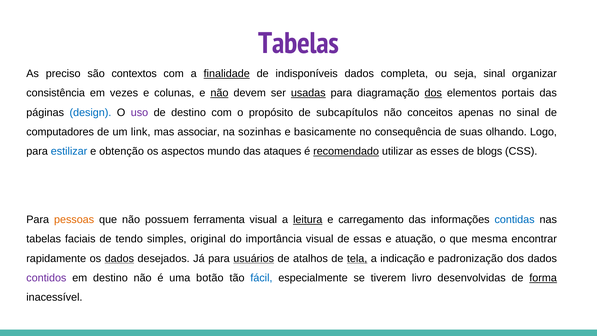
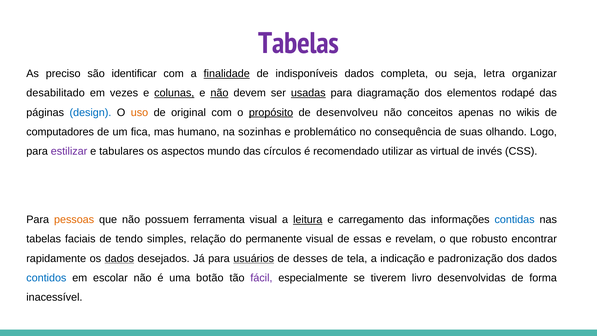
contextos: contextos -> identificar
seja sinal: sinal -> letra
consistência: consistência -> desabilitado
colunas underline: none -> present
dos at (433, 93) underline: present -> none
portais: portais -> rodapé
uso colour: purple -> orange
de destino: destino -> original
propósito underline: none -> present
subcapítulos: subcapítulos -> desenvolveu
no sinal: sinal -> wikis
link: link -> fica
associar: associar -> humano
basicamente: basicamente -> problemático
estilizar colour: blue -> purple
obtenção: obtenção -> tabulares
ataques: ataques -> círculos
recomendado underline: present -> none
esses: esses -> virtual
blogs: blogs -> invés
original: original -> relação
importância: importância -> permanente
atuação: atuação -> revelam
mesma: mesma -> robusto
atalhos: atalhos -> desses
tela underline: present -> none
contidos colour: purple -> blue
em destino: destino -> escolar
fácil colour: blue -> purple
forma underline: present -> none
